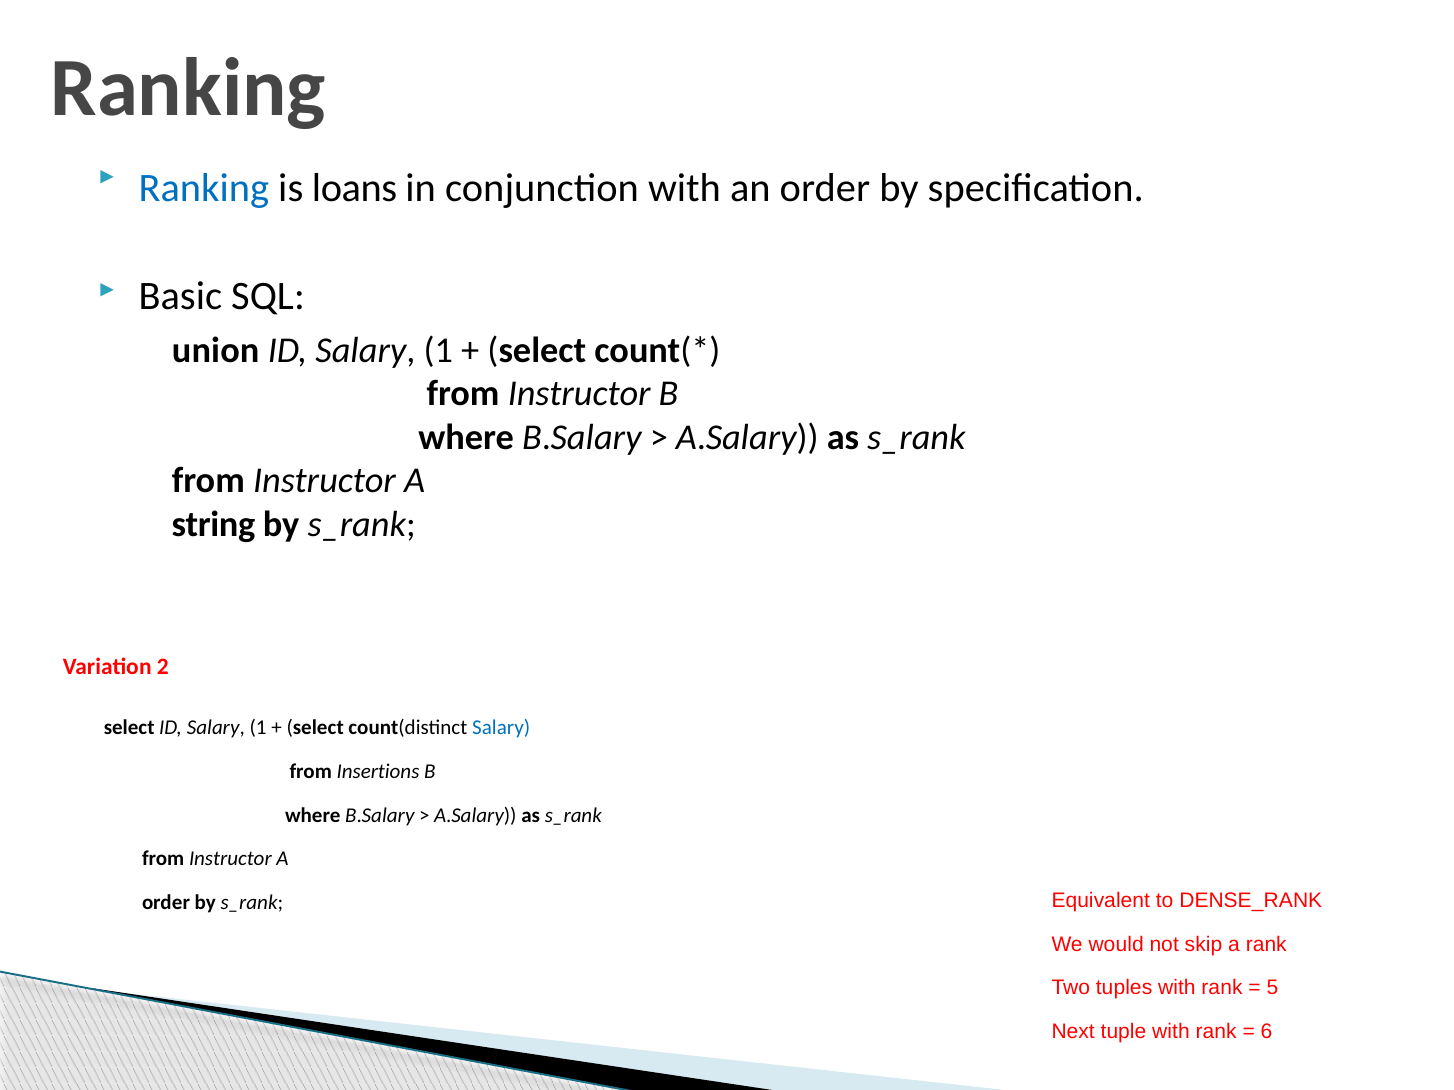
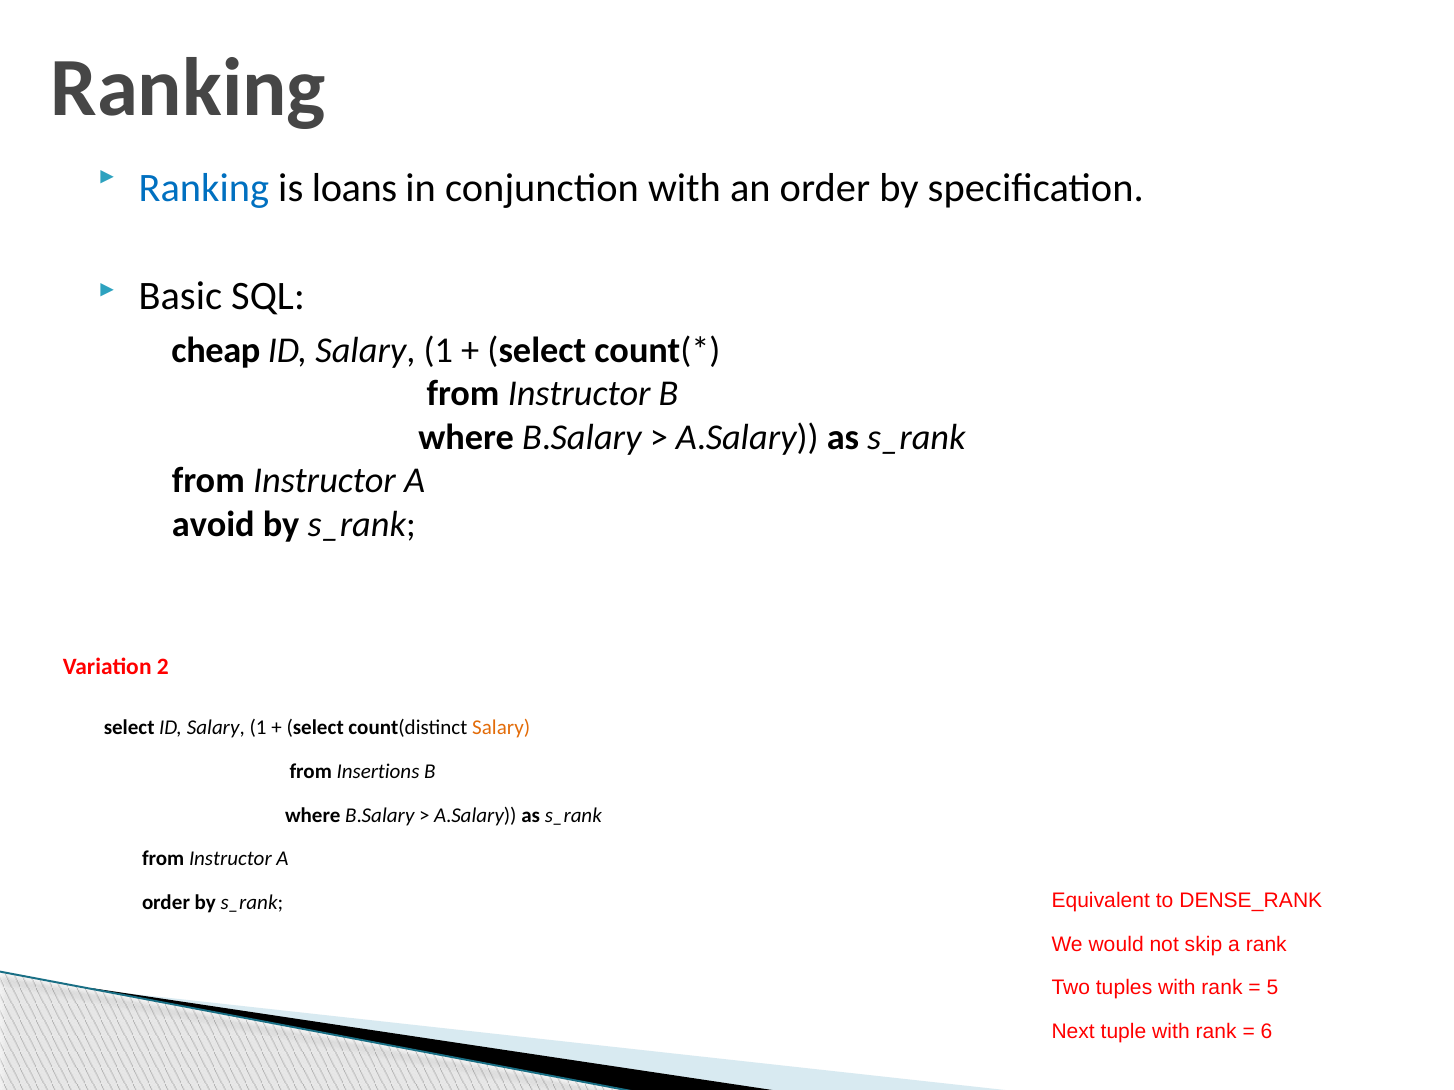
union: union -> cheap
string: string -> avoid
Salary at (501, 728) colour: blue -> orange
